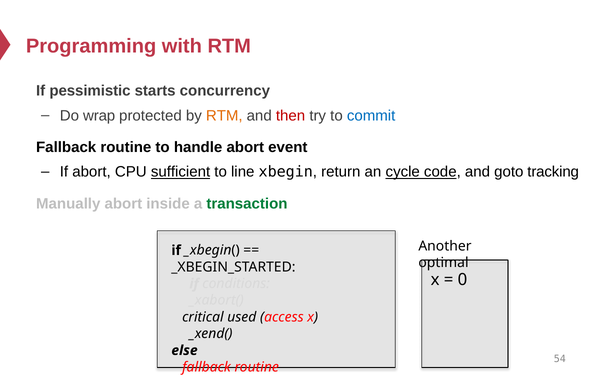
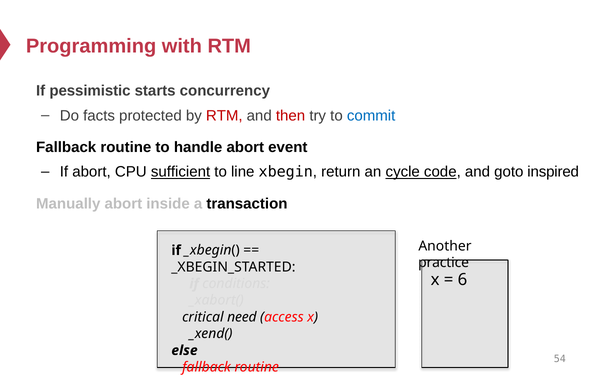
wrap: wrap -> facts
RTM at (224, 116) colour: orange -> red
tracking: tracking -> inspired
transaction colour: green -> black
optimal: optimal -> practice
0: 0 -> 6
used: used -> need
